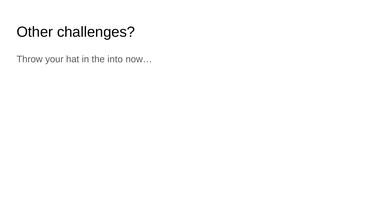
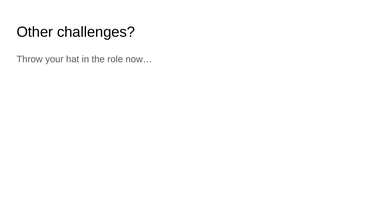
into: into -> role
